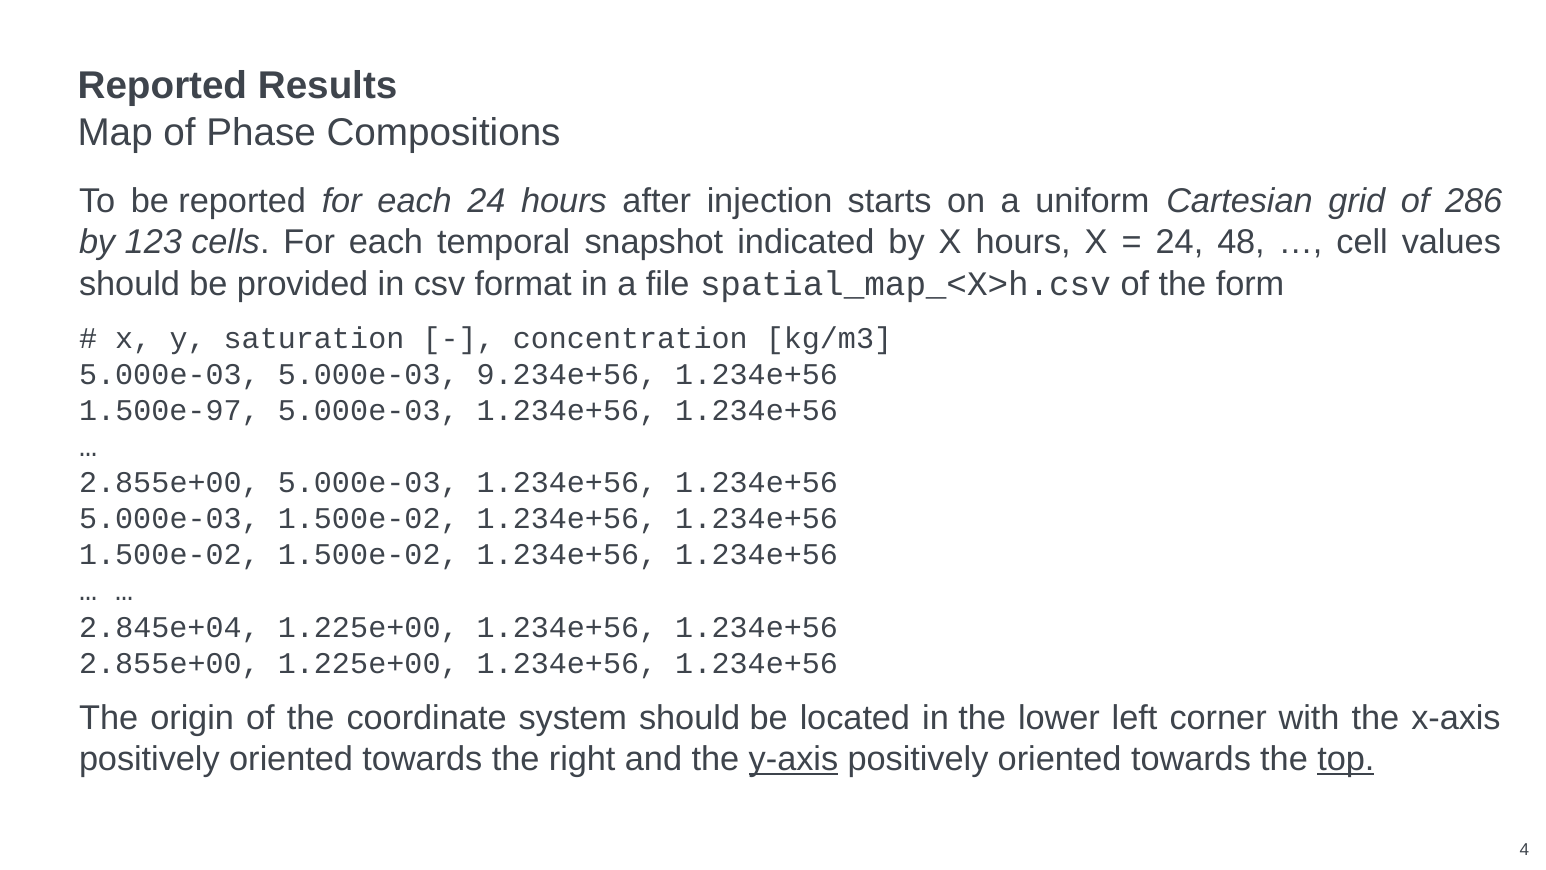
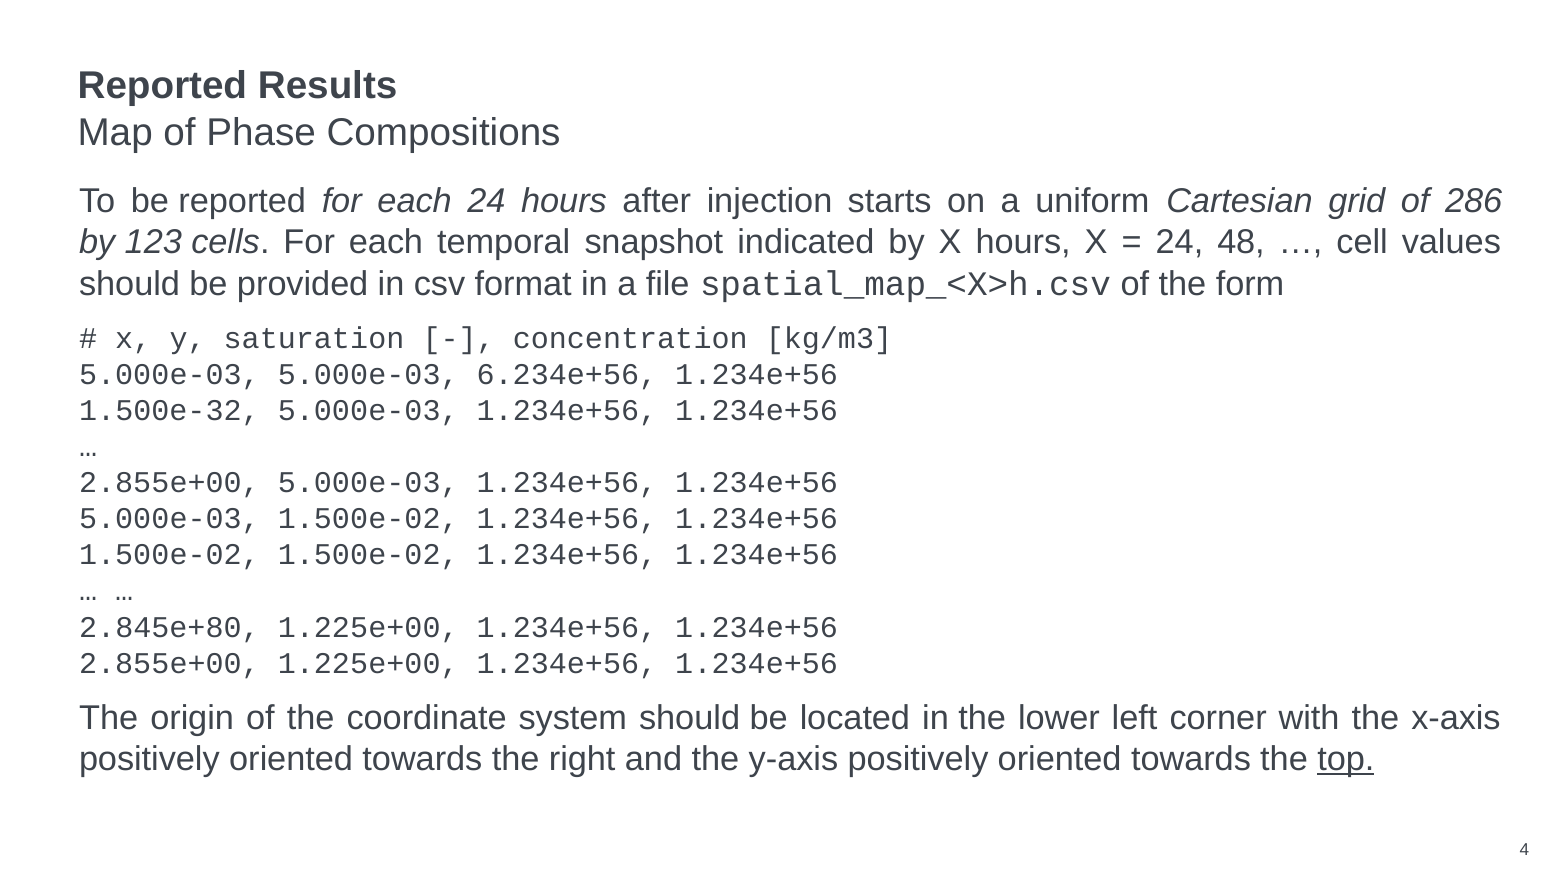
9.234e+56: 9.234e+56 -> 6.234e+56
1.500e-97: 1.500e-97 -> 1.500e-32
2.845e+04: 2.845e+04 -> 2.845e+80
y-axis underline: present -> none
